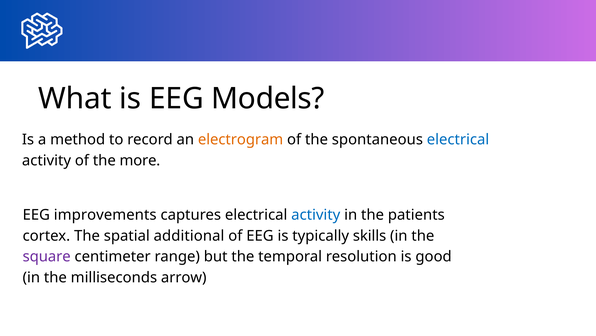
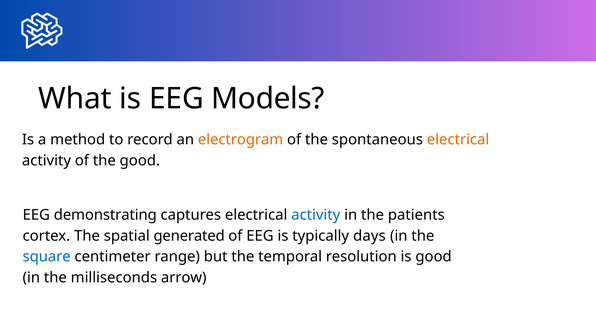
electrical at (458, 139) colour: blue -> orange
the more: more -> good
improvements: improvements -> demonstrating
additional: additional -> generated
skills: skills -> days
square colour: purple -> blue
